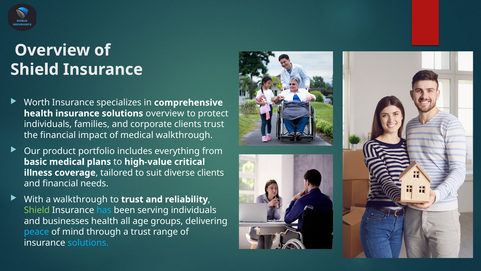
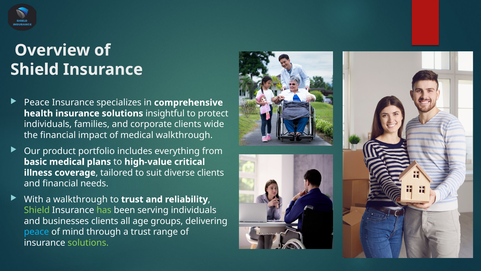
Worth at (37, 102): Worth -> Peace
solutions overview: overview -> insightful
clients trust: trust -> wide
has colour: light blue -> light green
businesses health: health -> clients
solutions at (88, 242) colour: light blue -> light green
